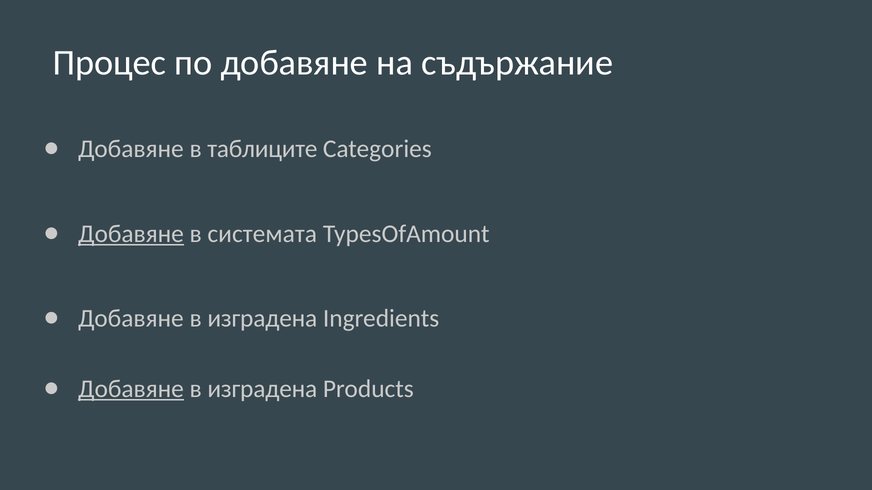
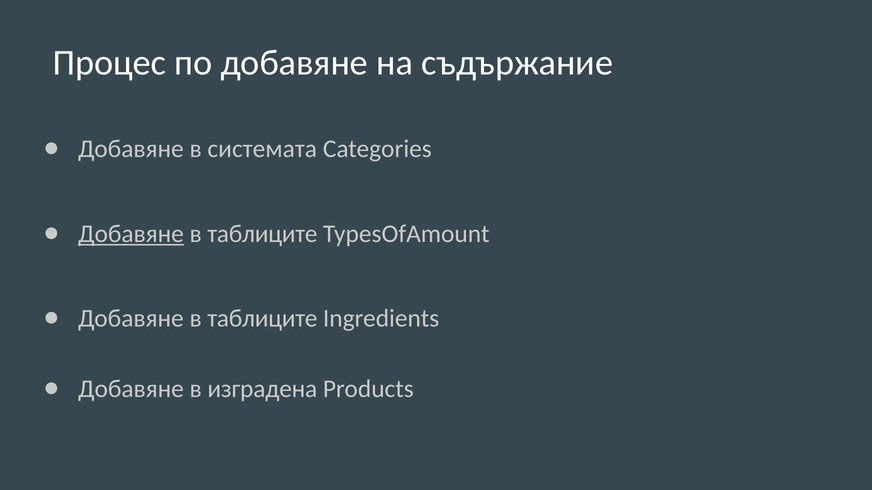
таблиците: таблиците -> системата
системата at (262, 234): системата -> таблиците
изградена at (262, 319): изградена -> таблиците
Добавяне at (131, 389) underline: present -> none
